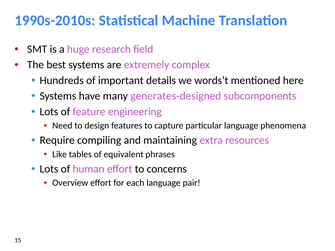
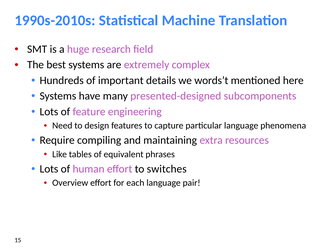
generates-designed: generates-designed -> presented-designed
concerns: concerns -> switches
